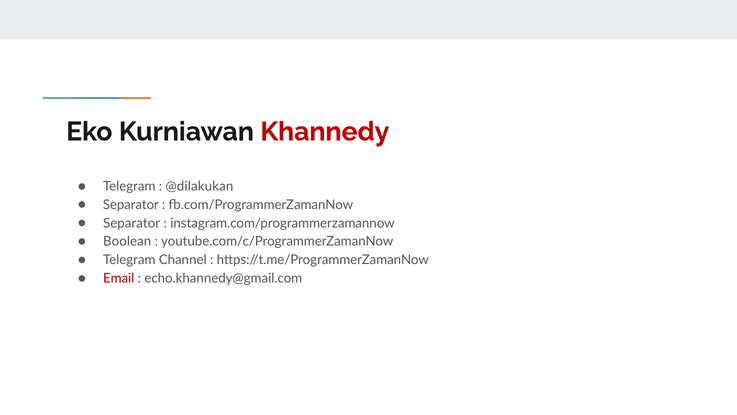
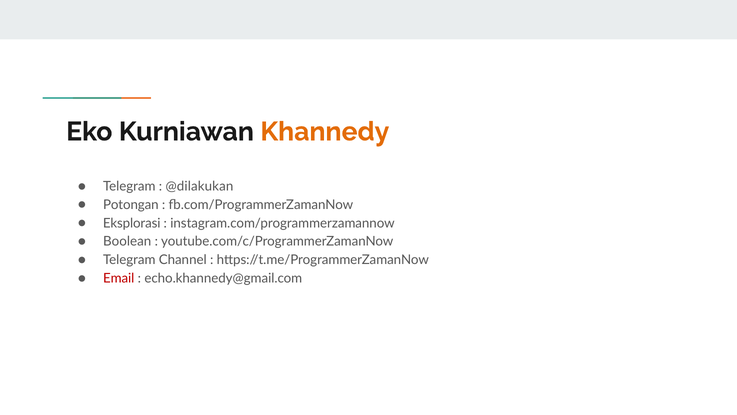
Khannedy colour: red -> orange
Separator at (131, 205): Separator -> Potongan
Separator at (132, 223): Separator -> Eksplorasi
